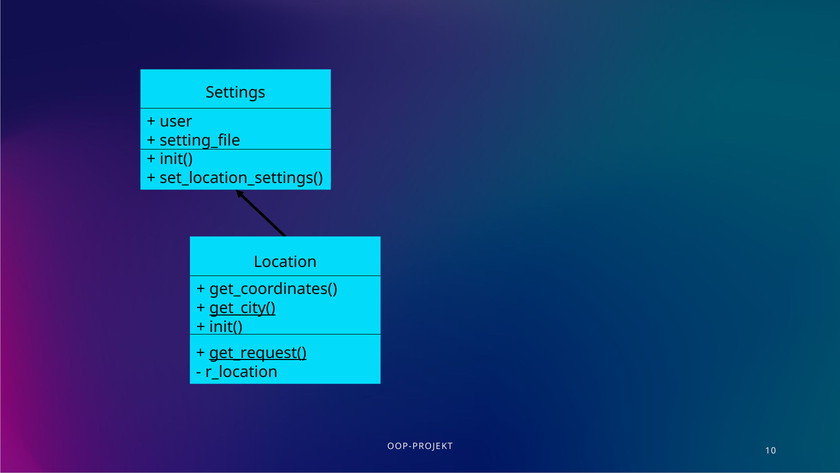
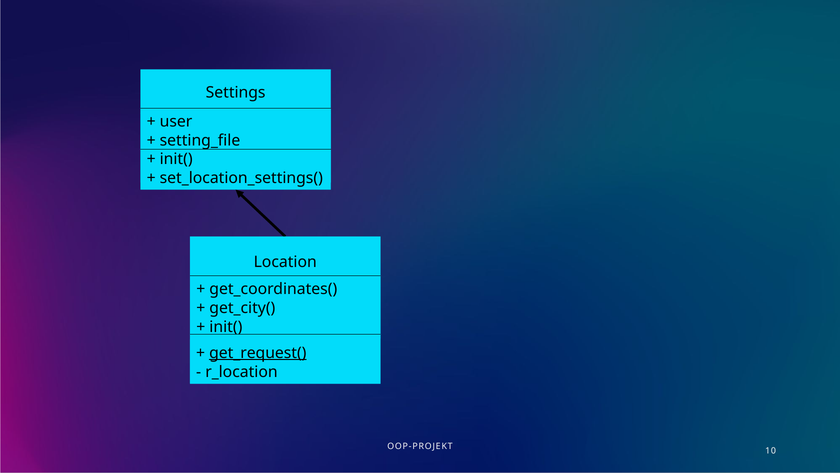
get_city( underline: present -> none
